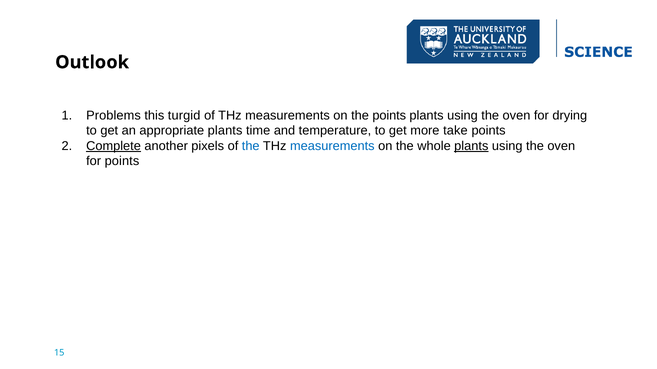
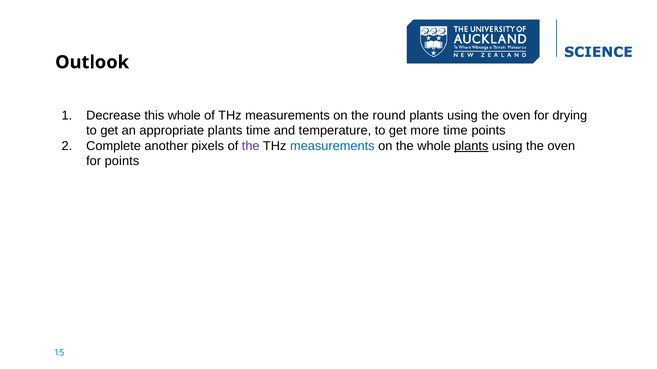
Problems: Problems -> Decrease
this turgid: turgid -> whole
the points: points -> round
more take: take -> time
Complete underline: present -> none
the at (251, 146) colour: blue -> purple
